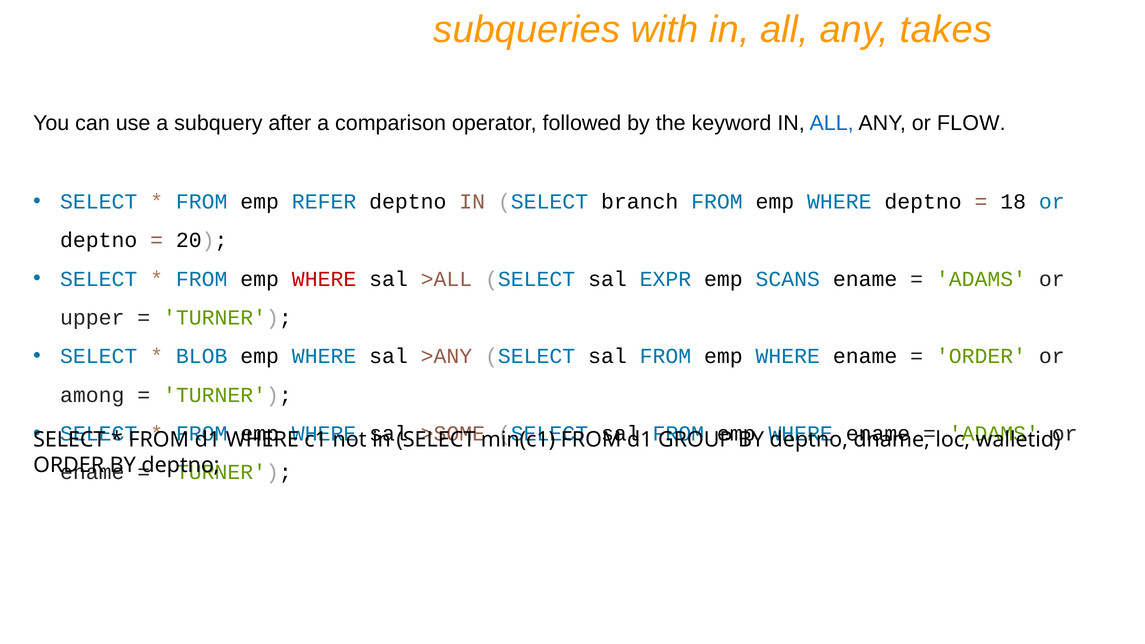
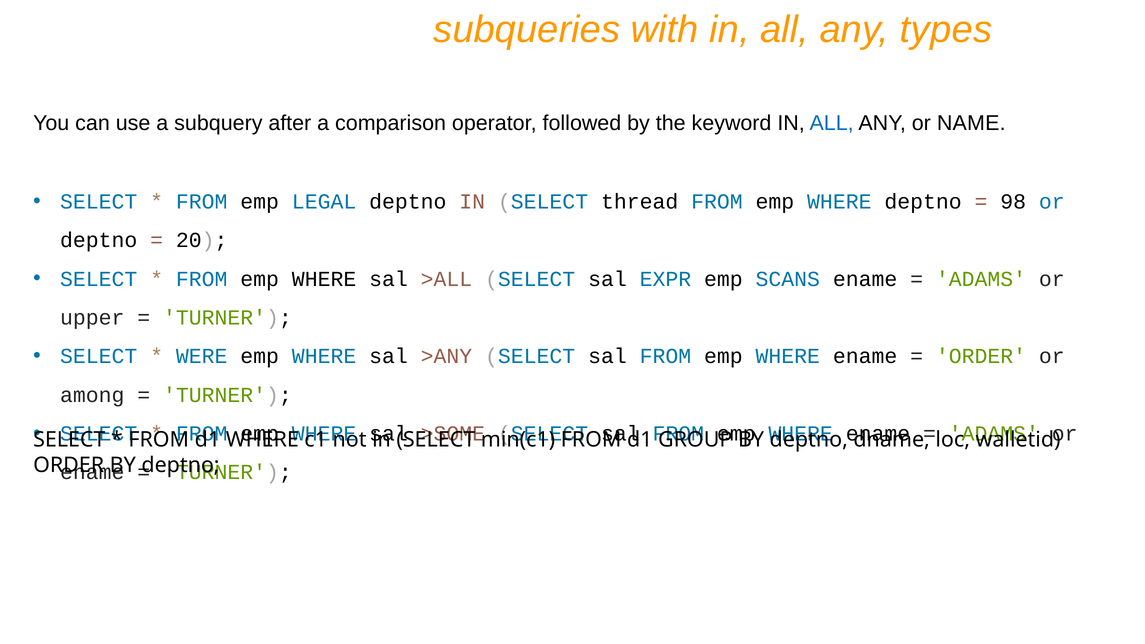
takes: takes -> types
FLOW: FLOW -> NAME
REFER: REFER -> LEGAL
branch: branch -> thread
18: 18 -> 98
WHERE at (324, 279) colour: red -> black
BLOB: BLOB -> WERE
